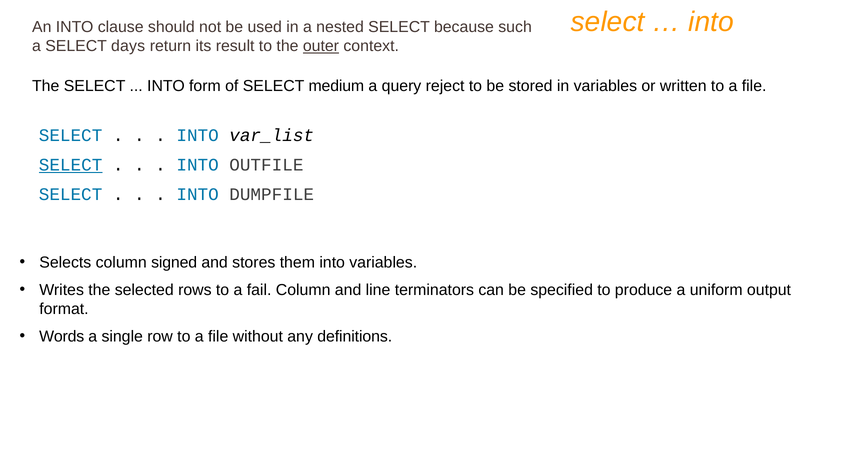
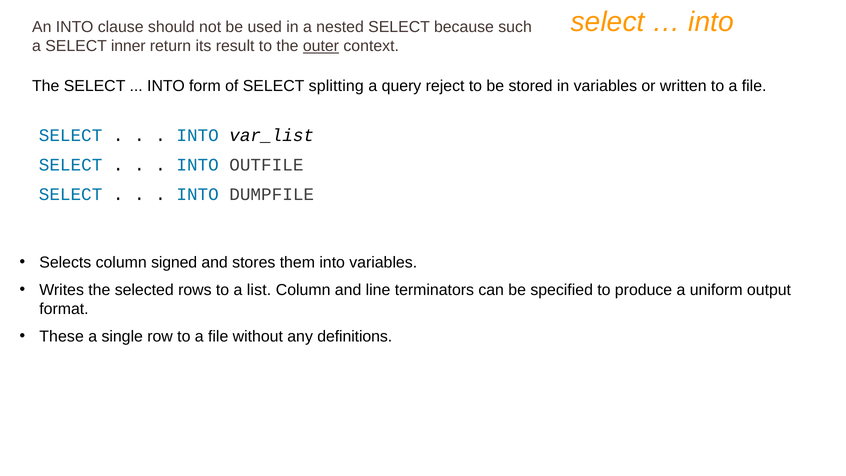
days: days -> inner
medium: medium -> splitting
SELECT at (71, 165) underline: present -> none
fail: fail -> list
Words: Words -> These
